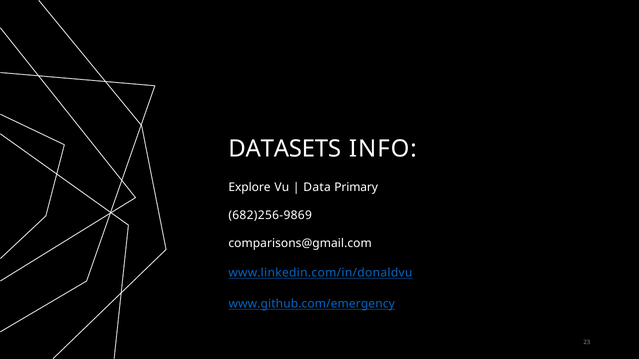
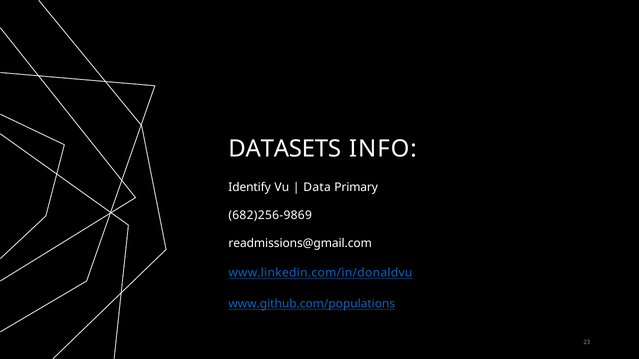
Explore: Explore -> Identify
comparisons@gmail.com: comparisons@gmail.com -> readmissions@gmail.com
www.github.com/emergency: www.github.com/emergency -> www.github.com/populations
